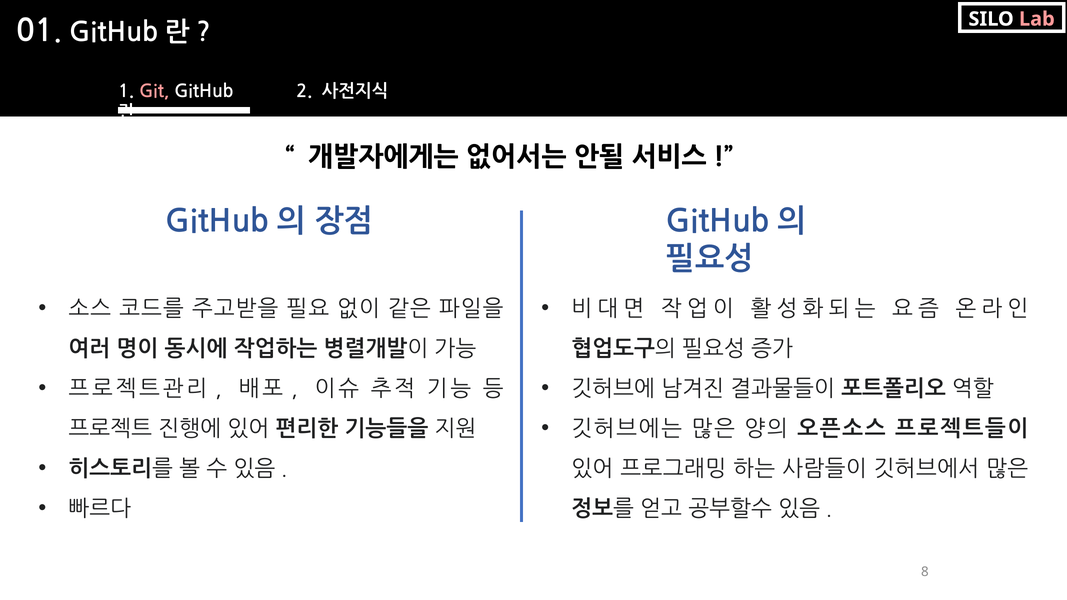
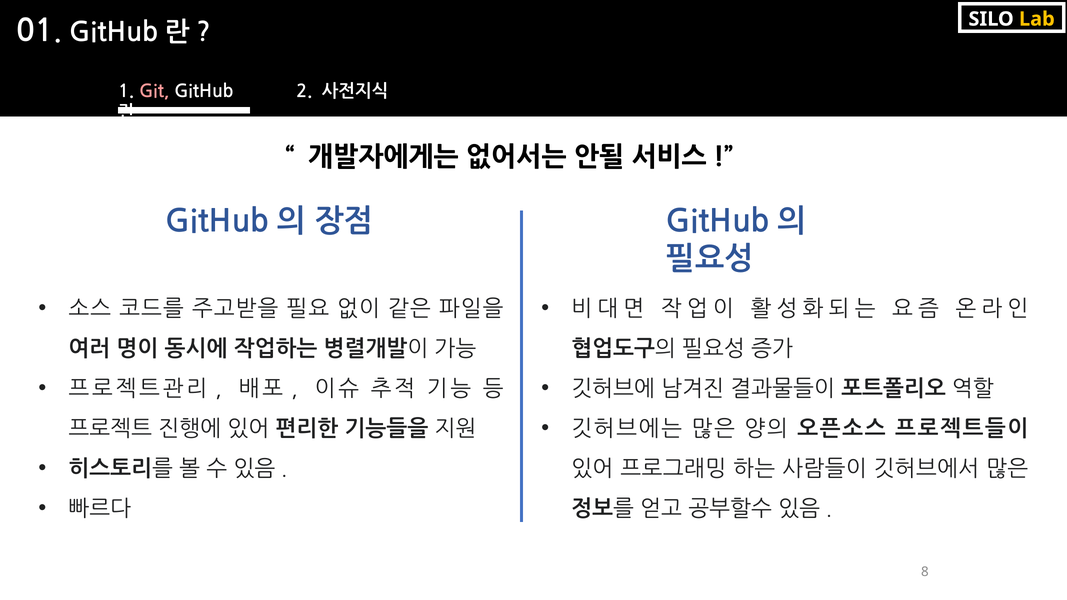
Lab colour: pink -> yellow
